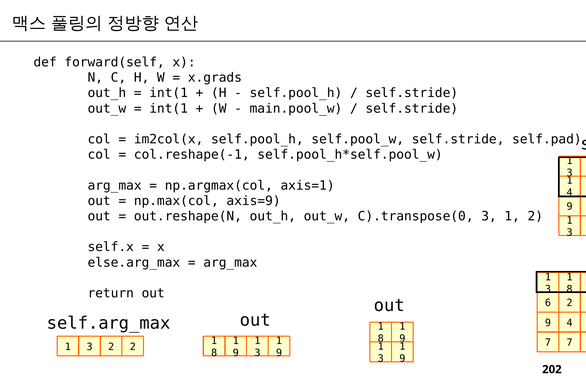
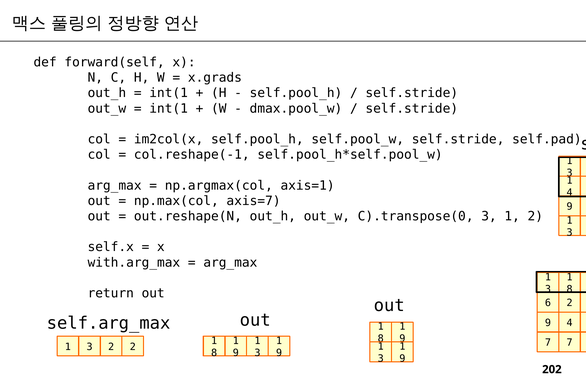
main.pool_w: main.pool_w -> dmax.pool_w
axis=9: axis=9 -> axis=7
else.arg_max: else.arg_max -> with.arg_max
